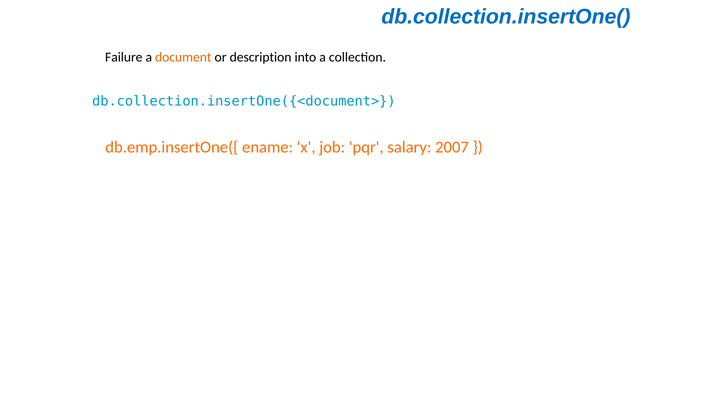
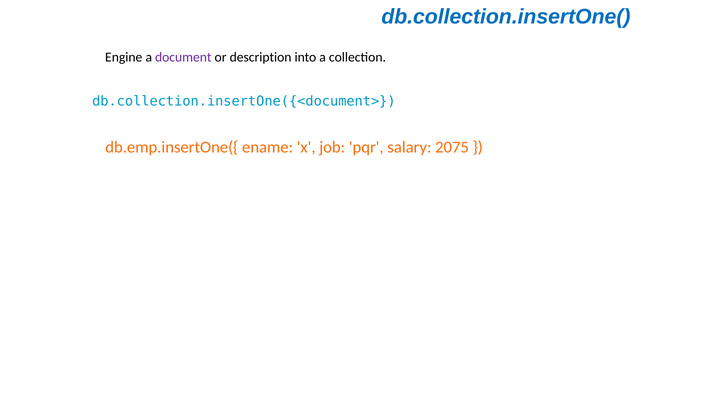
Failure: Failure -> Engine
document colour: orange -> purple
2007: 2007 -> 2075
